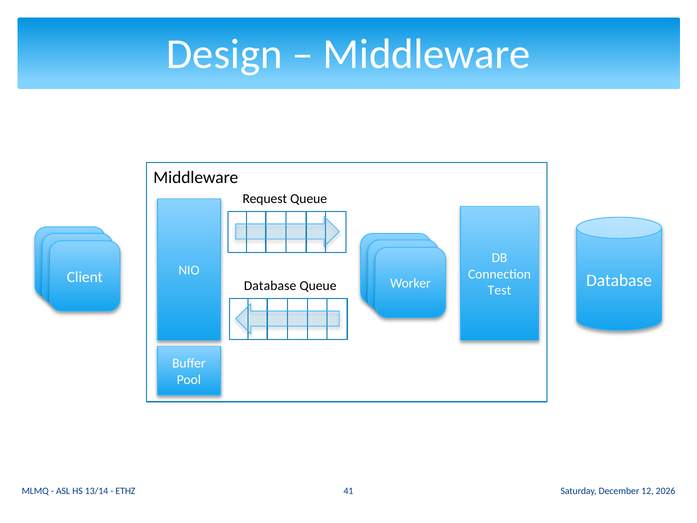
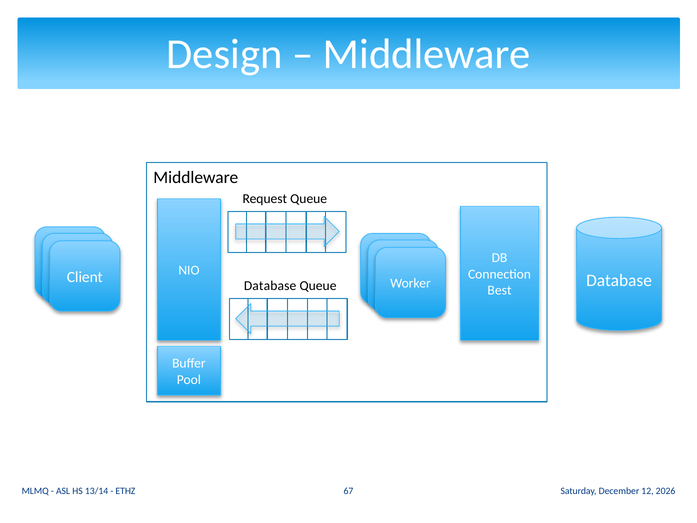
Test: Test -> Best
41: 41 -> 67
